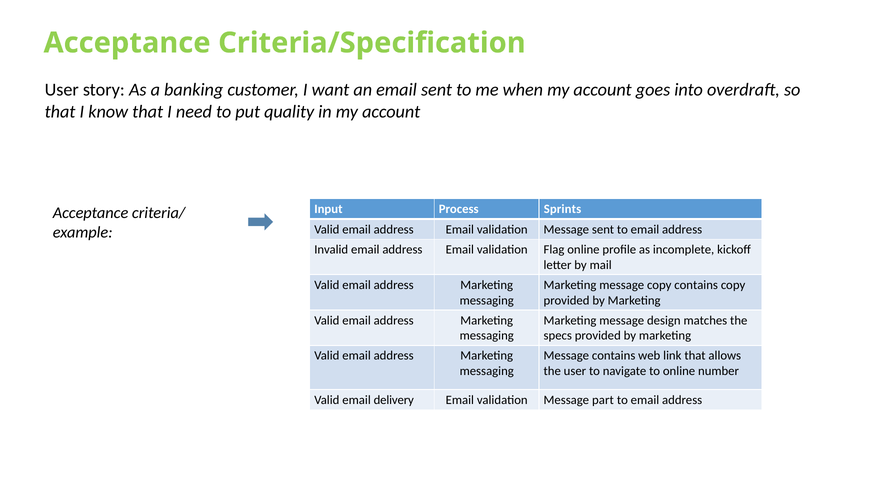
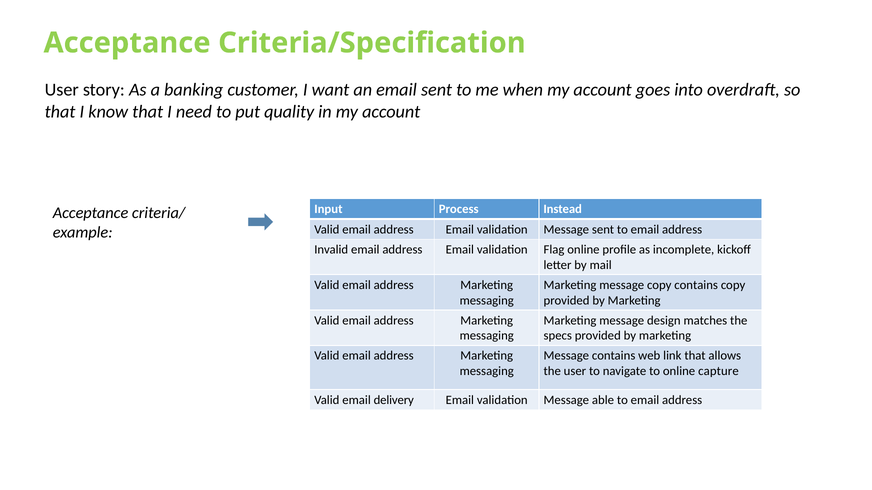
Sprints: Sprints -> Instead
number: number -> capture
part: part -> able
